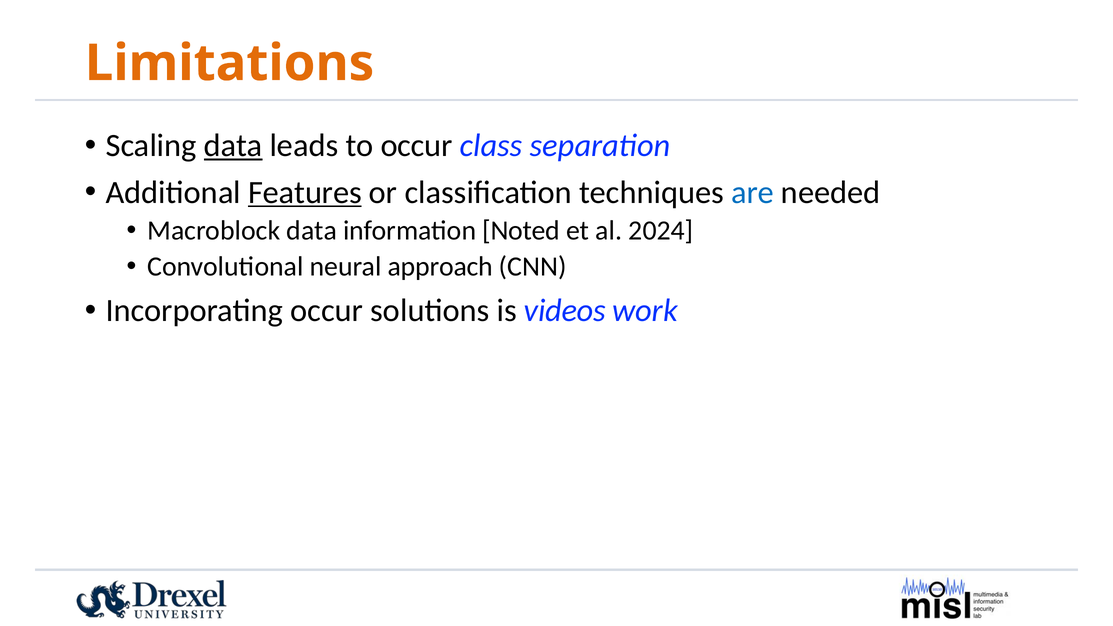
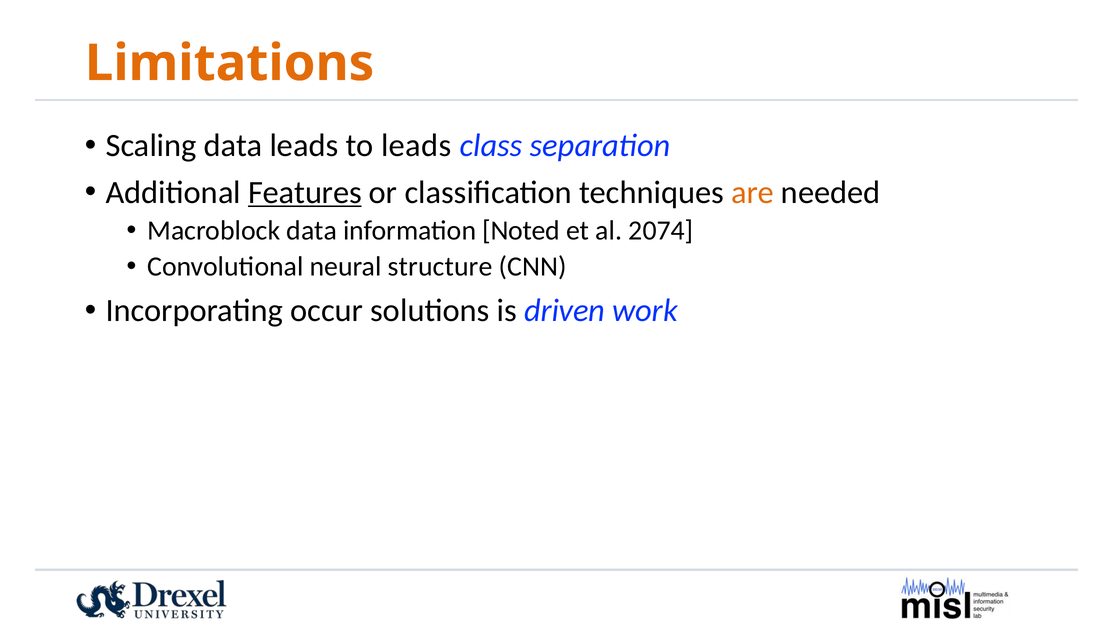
data at (233, 146) underline: present -> none
to occur: occur -> leads
are colour: blue -> orange
2024: 2024 -> 2074
approach: approach -> structure
videos: videos -> driven
